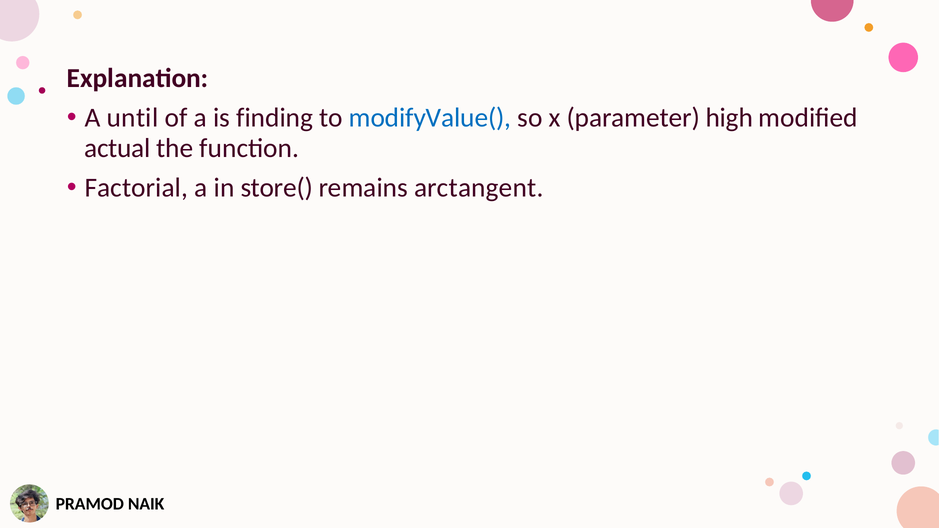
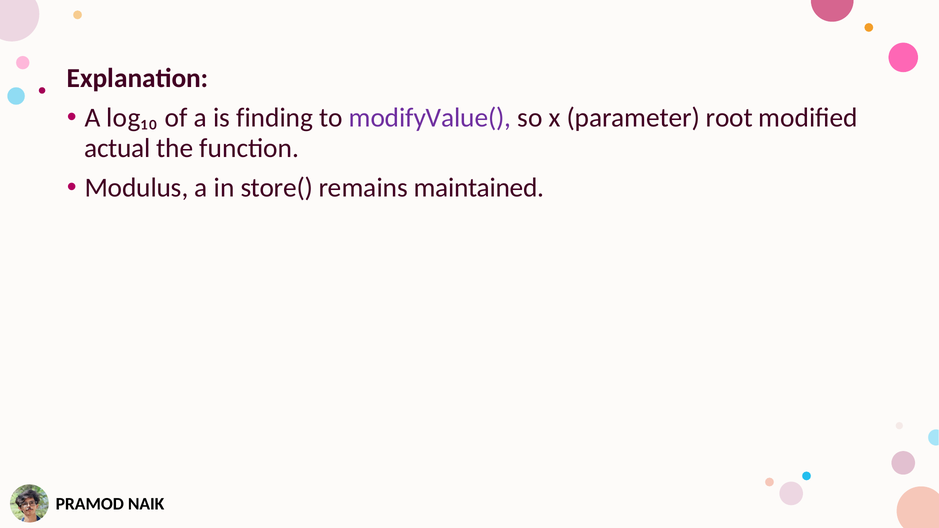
until: until -> log₁₀
modifyValue( colour: blue -> purple
high: high -> root
Factorial: Factorial -> Modulus
arctangent: arctangent -> maintained
